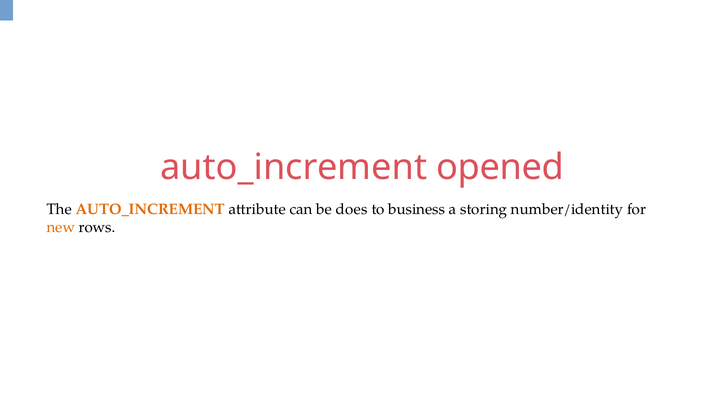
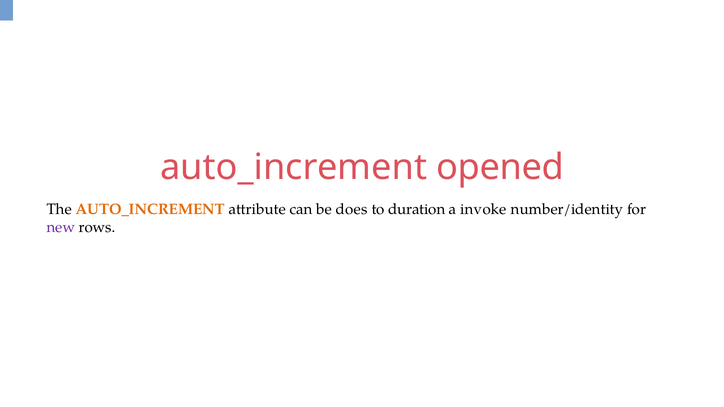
business: business -> duration
storing: storing -> invoke
new colour: orange -> purple
